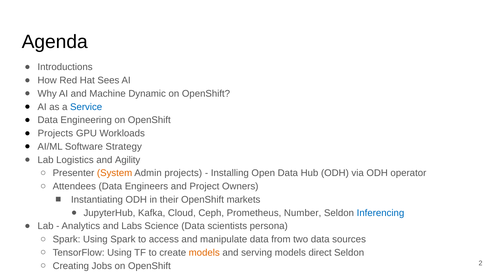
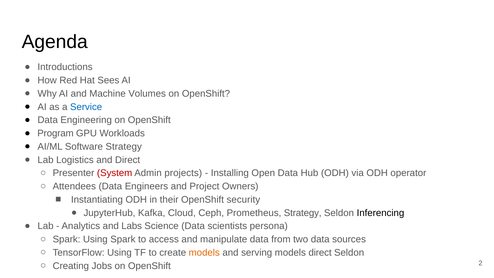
Dynamic: Dynamic -> Volumes
Projects at (55, 133): Projects -> Program
and Agility: Agility -> Direct
System colour: orange -> red
markets: markets -> security
Prometheus Number: Number -> Strategy
Inferencing colour: blue -> black
